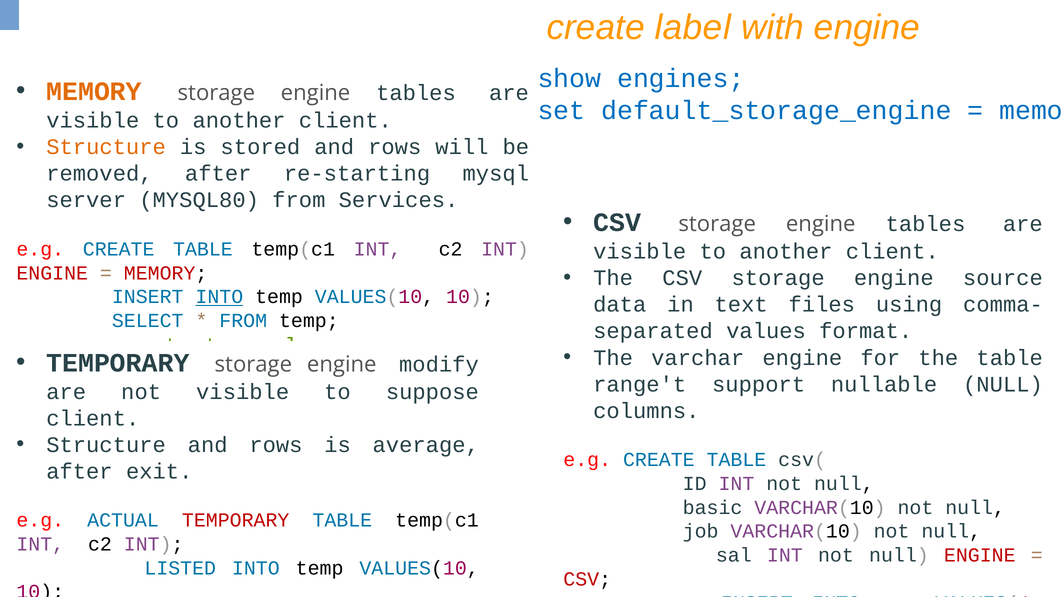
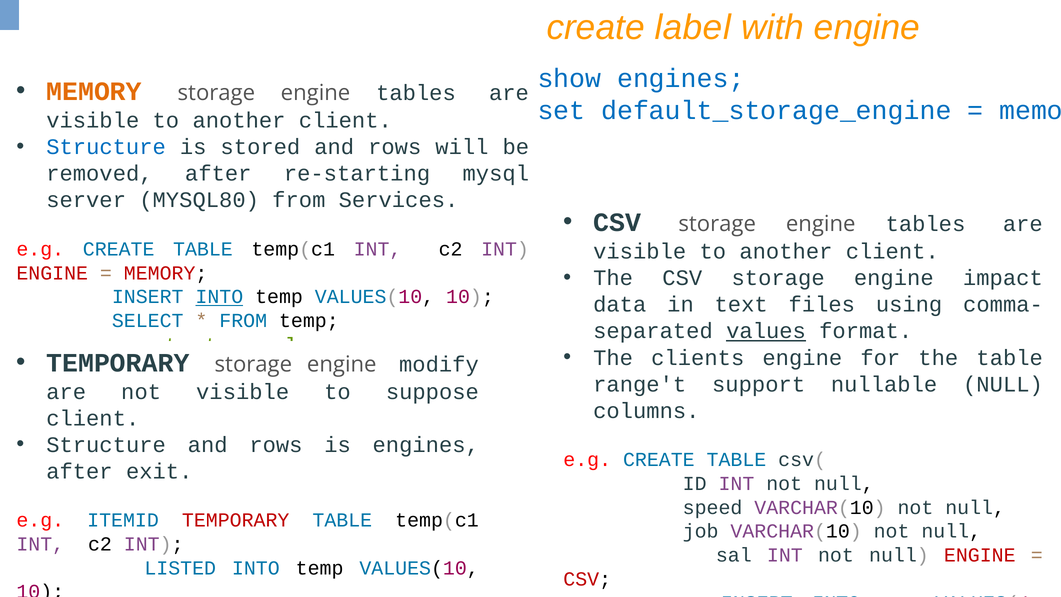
Structure at (106, 147) colour: orange -> blue
source: source -> impact
values underline: none -> present
varchar: varchar -> clients
is average: average -> engines
basic: basic -> speed
ACTUAL: ACTUAL -> ITEMID
